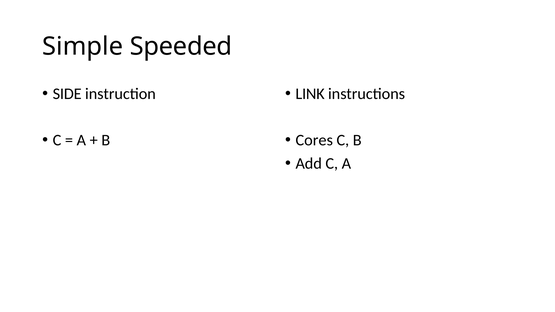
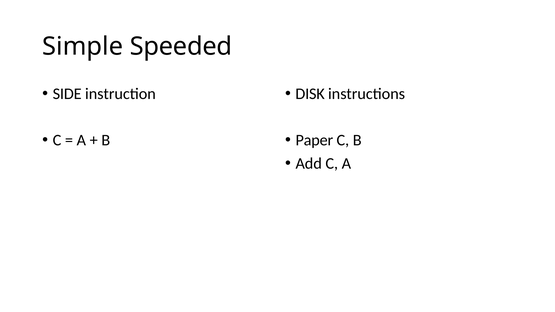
LINK: LINK -> DISK
Cores: Cores -> Paper
